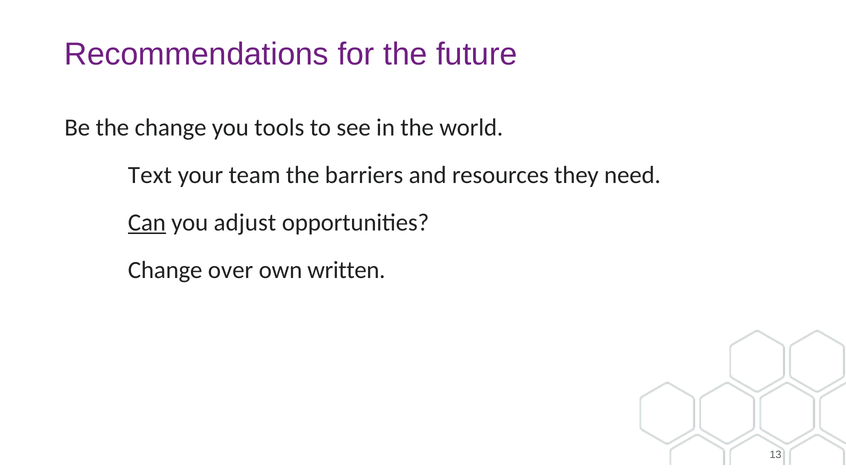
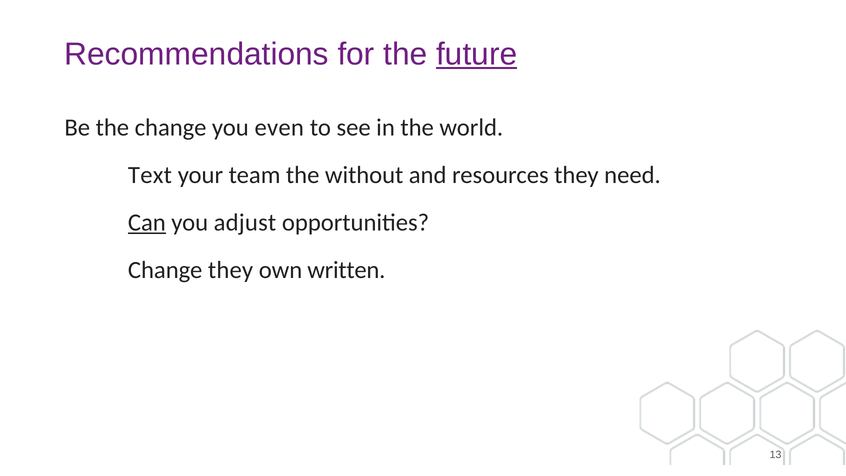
future underline: none -> present
tools: tools -> even
barriers: barriers -> without
Change over: over -> they
